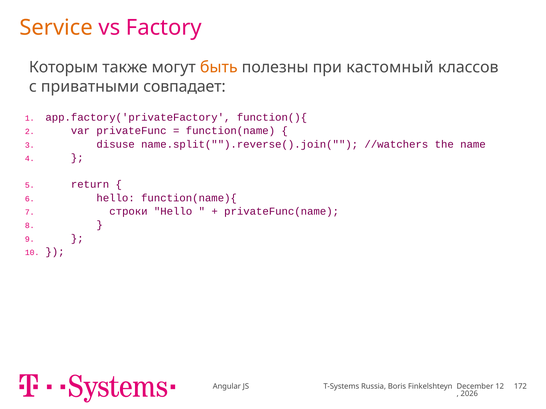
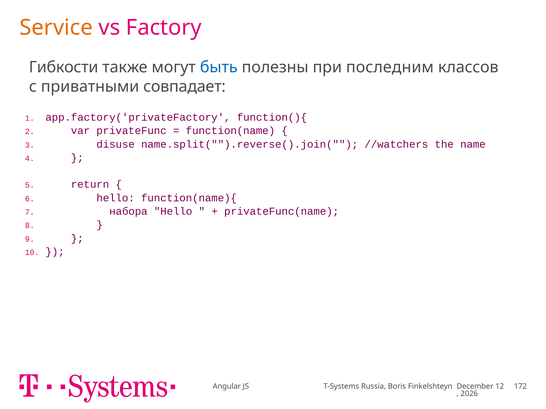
Которым: Которым -> Гибкости
быть colour: orange -> blue
кастомный: кастомный -> последним
строки: строки -> набора
